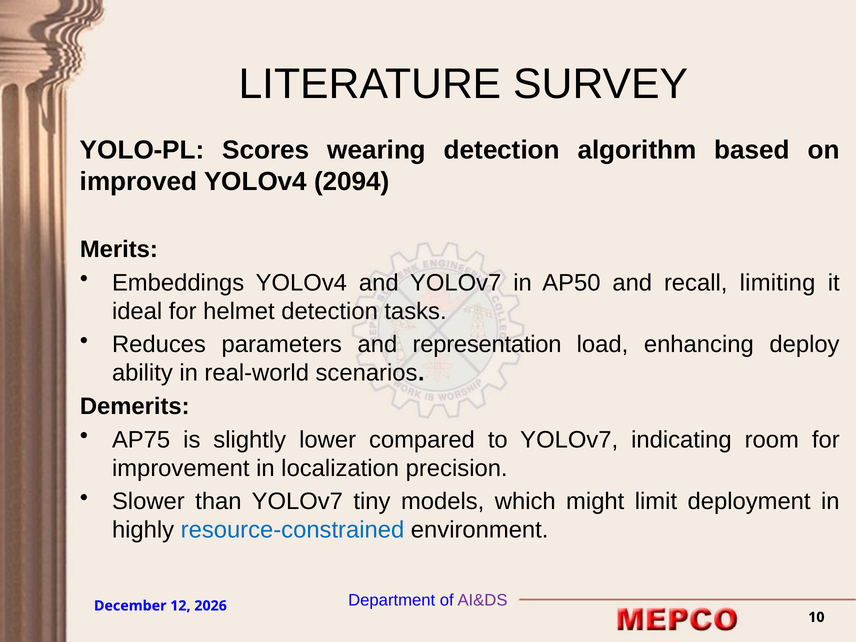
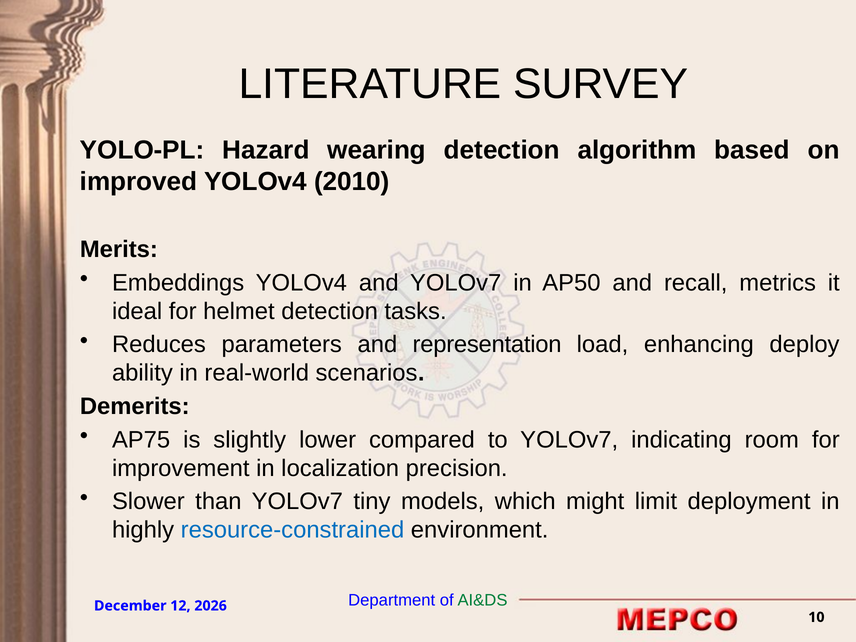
Scores: Scores -> Hazard
2094: 2094 -> 2010
limiting: limiting -> metrics
AI&DS colour: purple -> green
